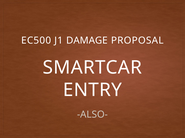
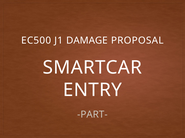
ALSO-: ALSO- -> PART-
